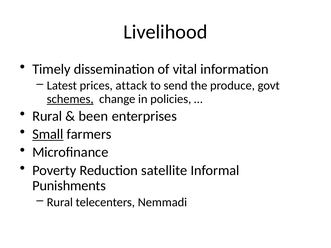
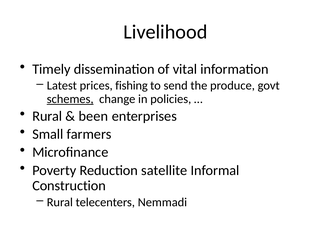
attack: attack -> fishing
Small underline: present -> none
Punishments: Punishments -> Construction
